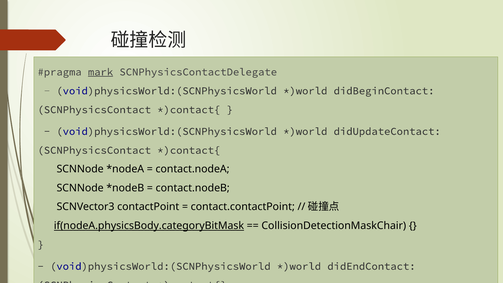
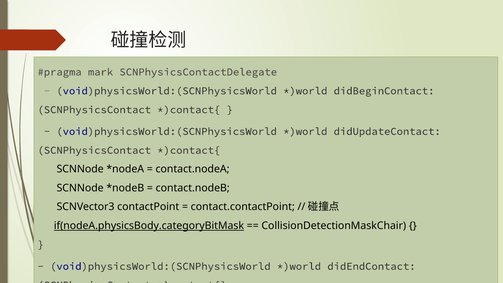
mark underline: present -> none
